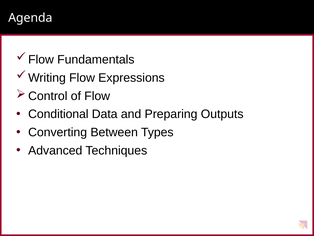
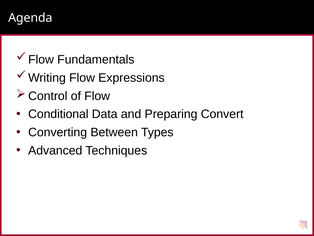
Outputs: Outputs -> Convert
